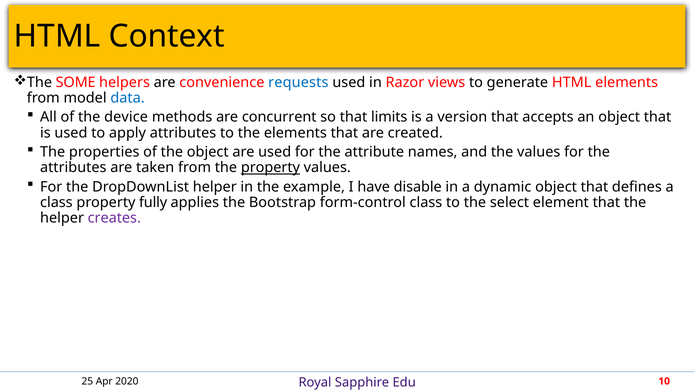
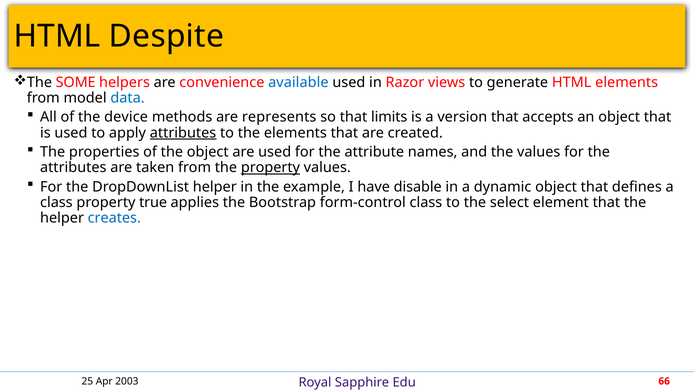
Context: Context -> Despite
requests: requests -> available
concurrent: concurrent -> represents
attributes at (183, 133) underline: none -> present
fully: fully -> true
creates colour: purple -> blue
2020: 2020 -> 2003
10: 10 -> 66
